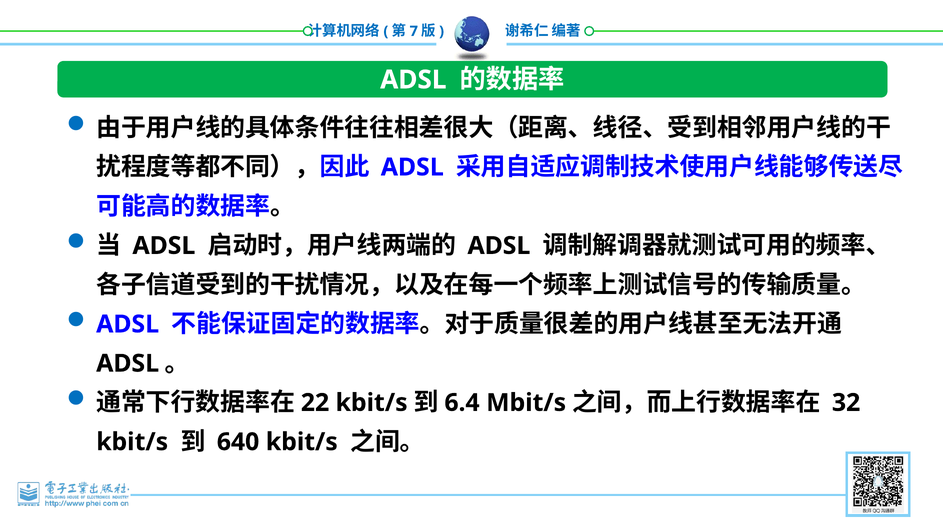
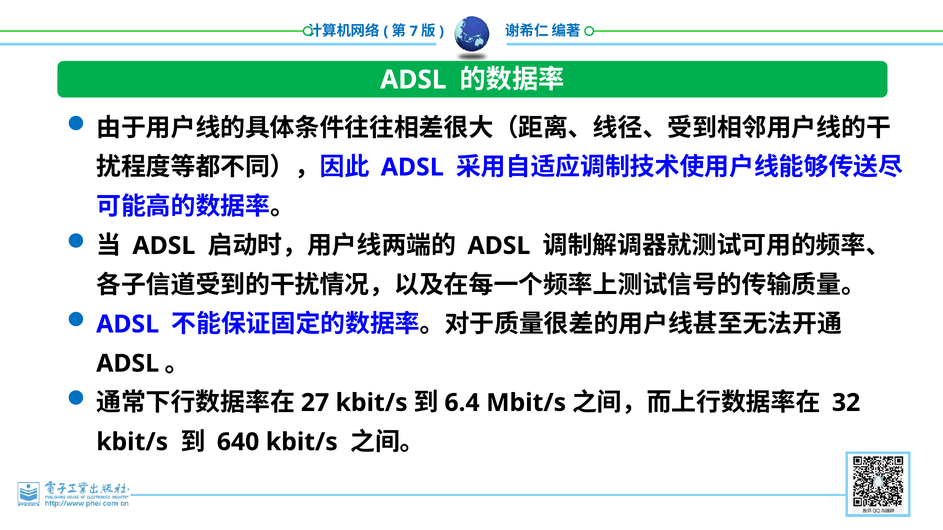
22: 22 -> 27
